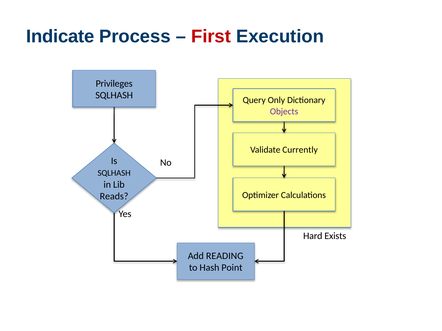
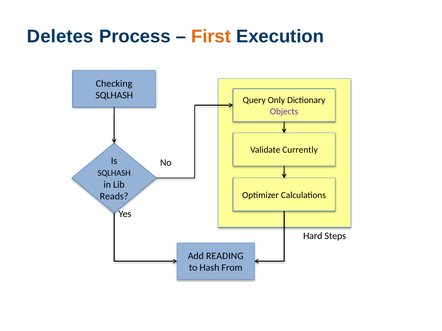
Indicate: Indicate -> Deletes
First colour: red -> orange
Privileges: Privileges -> Checking
Exists: Exists -> Steps
Point: Point -> From
